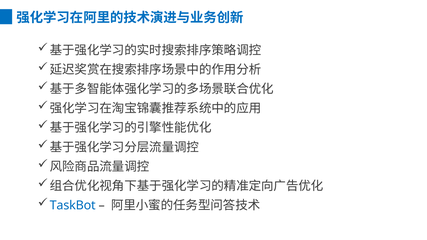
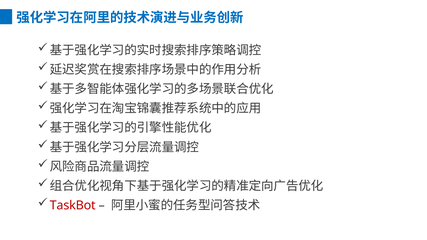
TaskBot colour: blue -> red
